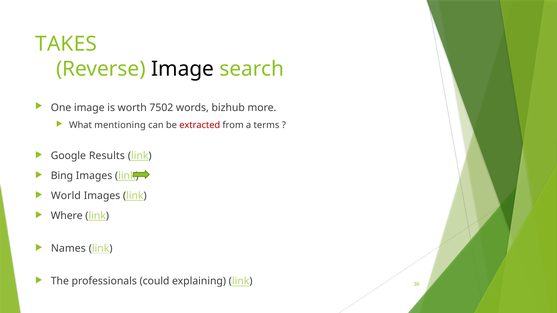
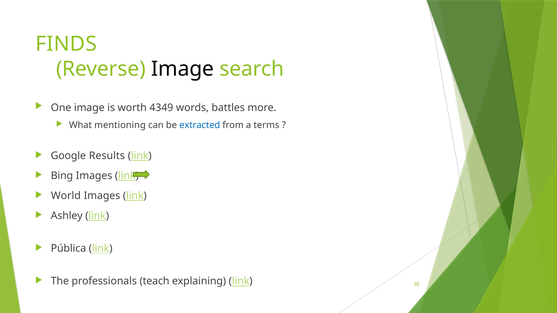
TAKES: TAKES -> FINDS
7502: 7502 -> 4349
bizhub: bizhub -> battles
extracted colour: red -> blue
Where: Where -> Ashley
Names: Names -> Pública
could: could -> teach
